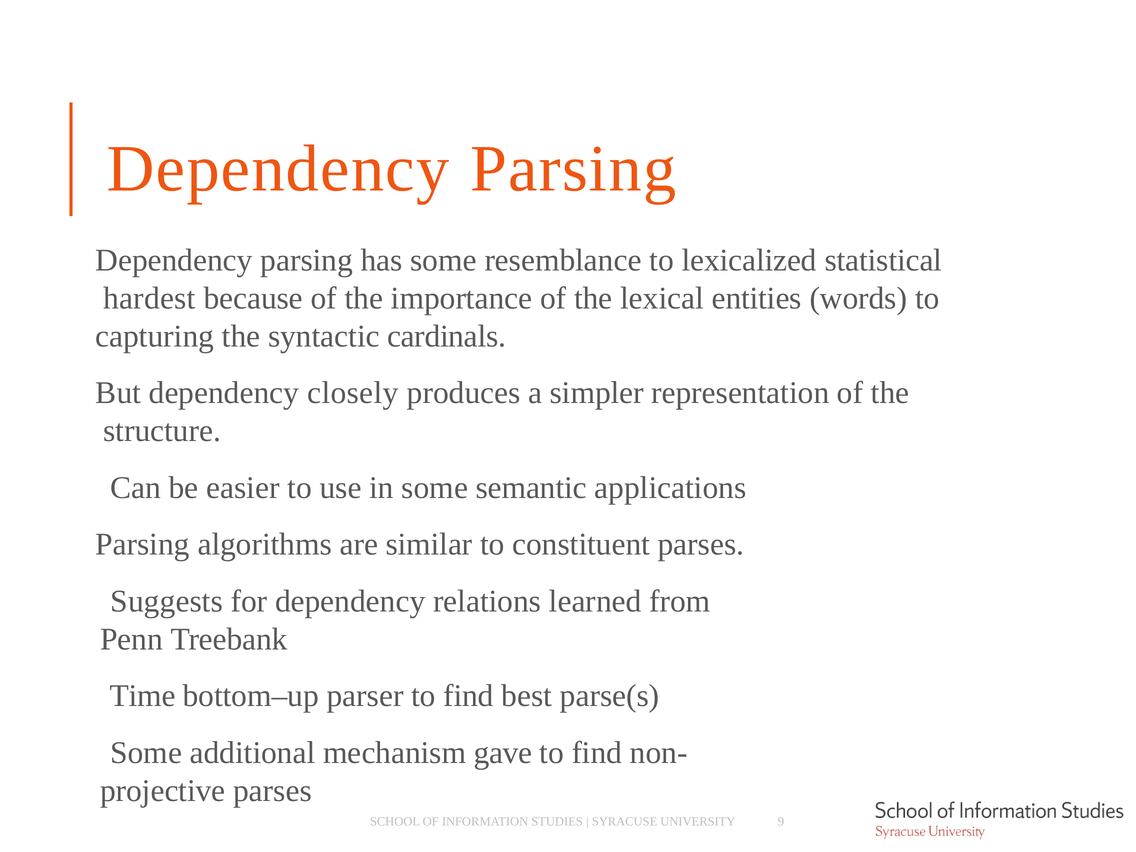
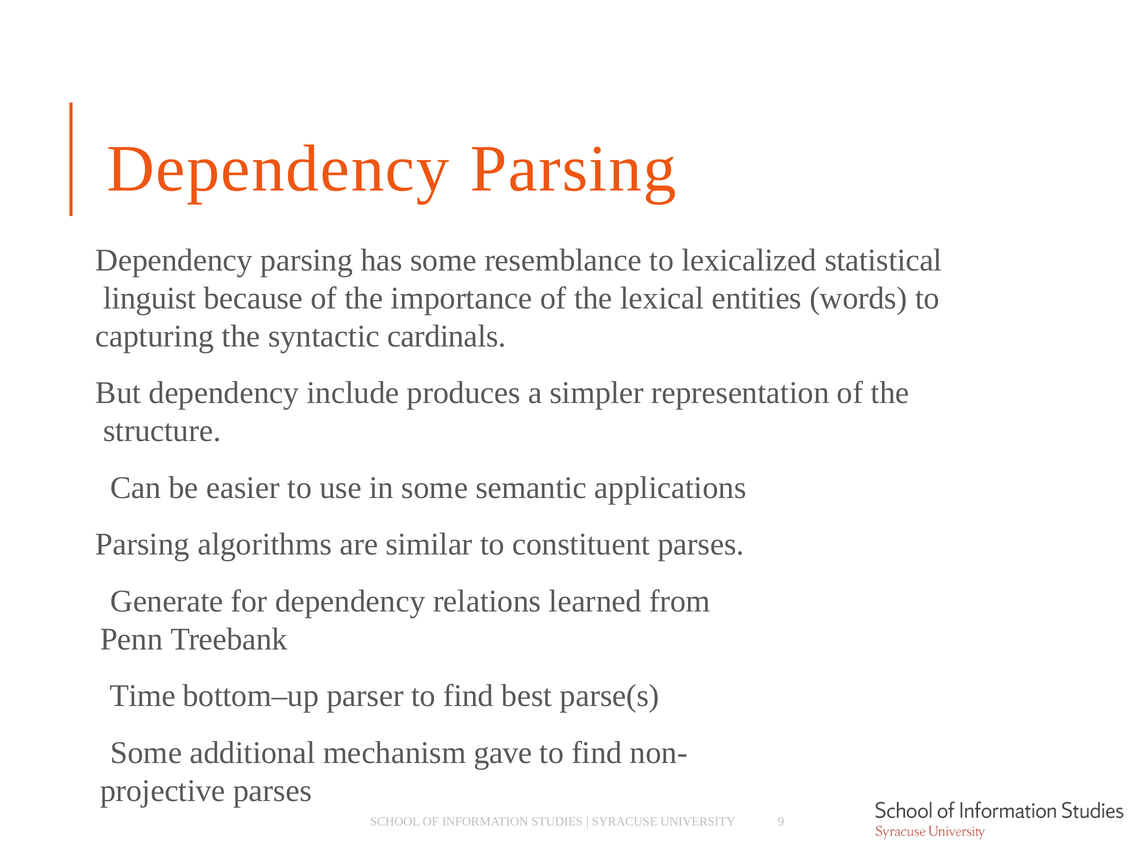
hardest: hardest -> linguist
closely: closely -> include
Suggests: Suggests -> Generate
